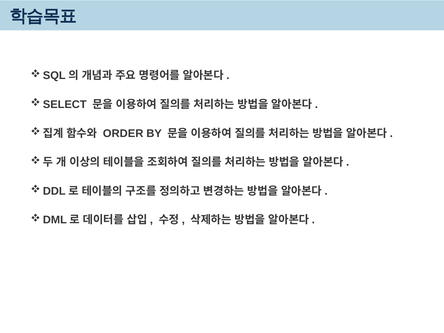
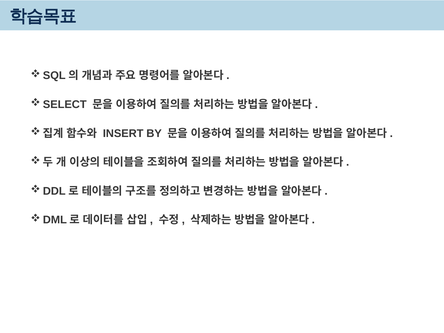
ORDER: ORDER -> INSERT
